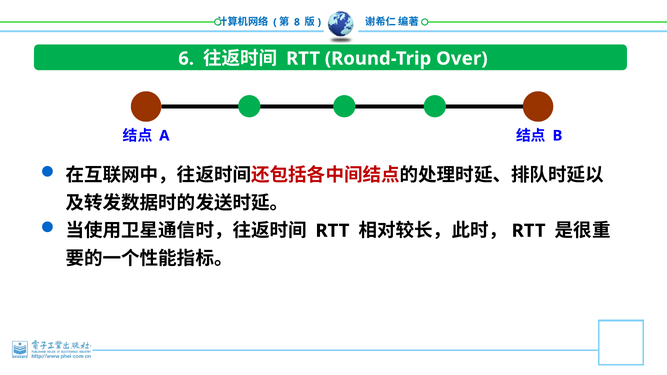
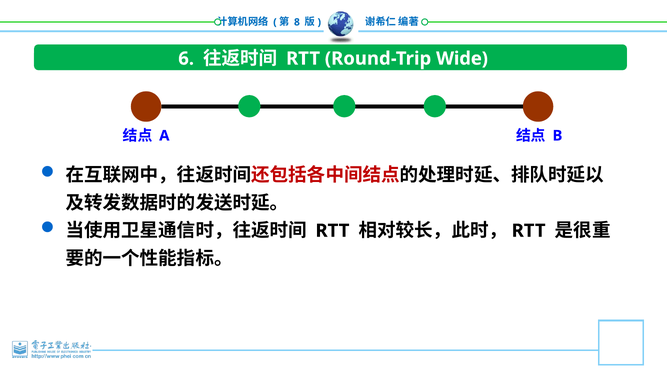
Over: Over -> Wide
